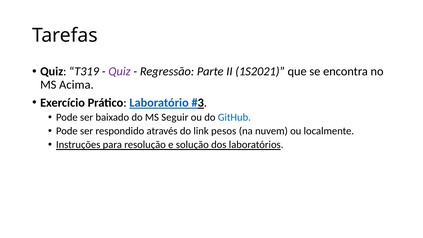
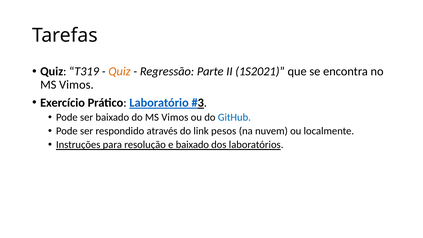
Quiz at (119, 72) colour: purple -> orange
Acima at (76, 85): Acima -> Vimos
do MS Seguir: Seguir -> Vimos
e solução: solução -> baixado
